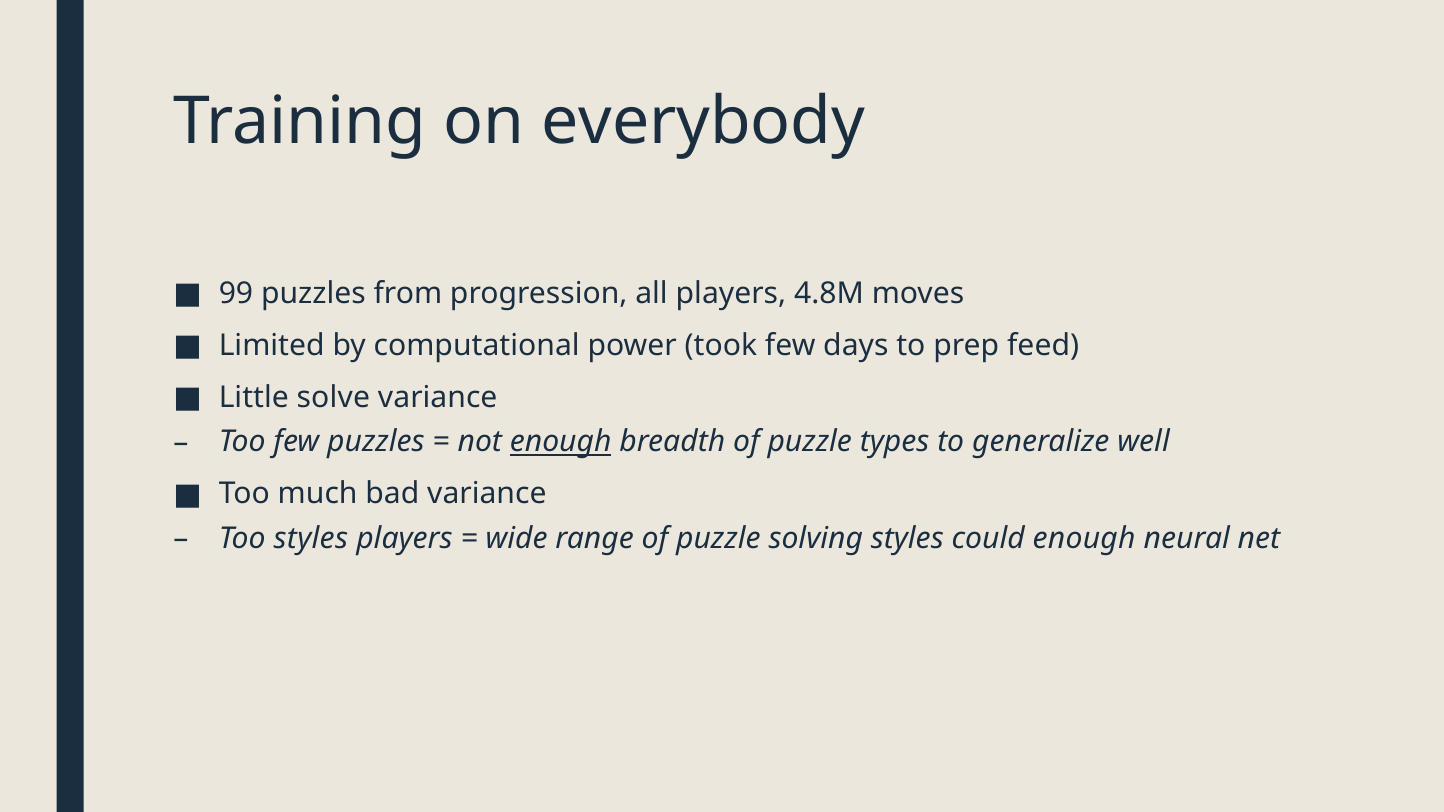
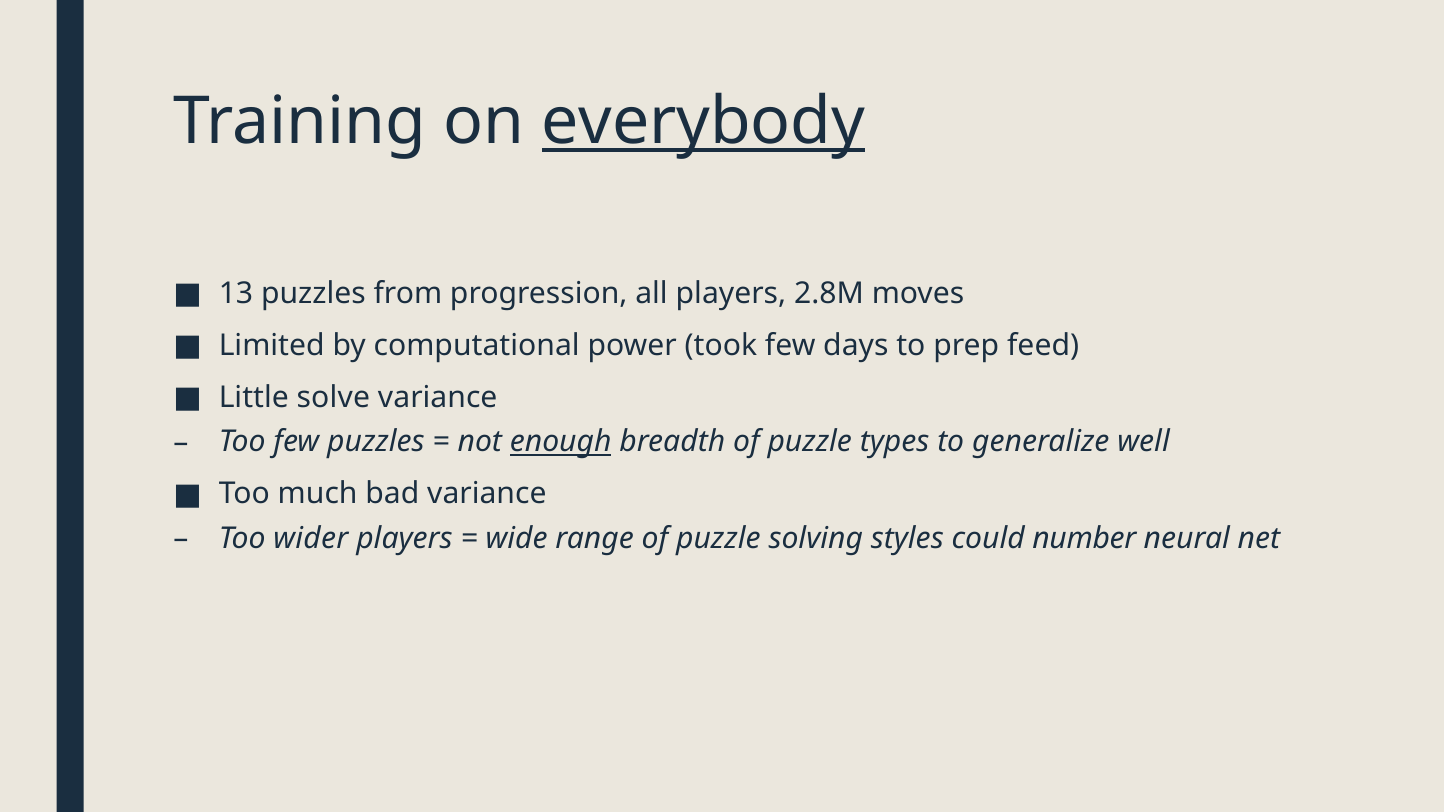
everybody underline: none -> present
99: 99 -> 13
4.8M: 4.8M -> 2.8M
Too styles: styles -> wider
could enough: enough -> number
